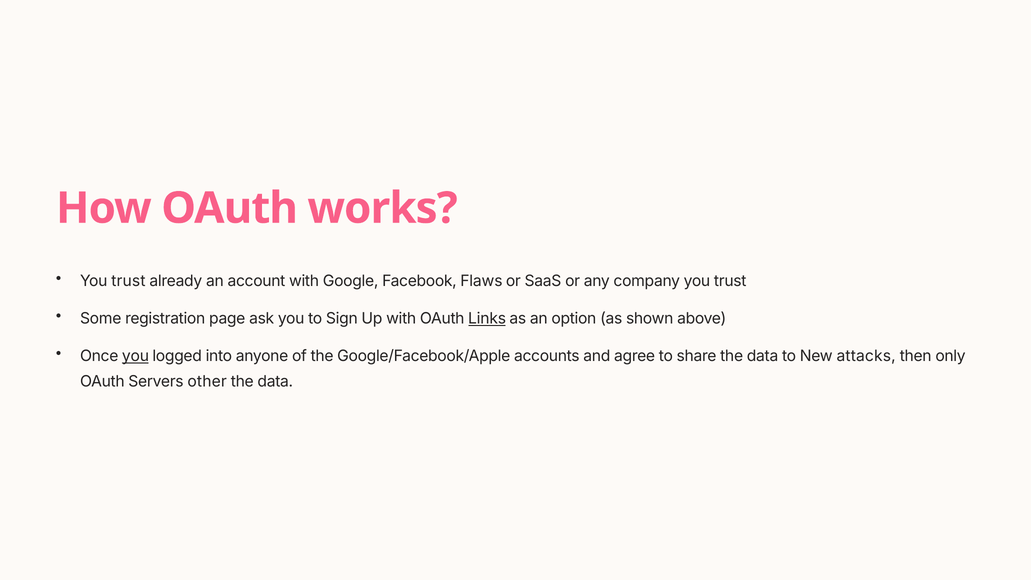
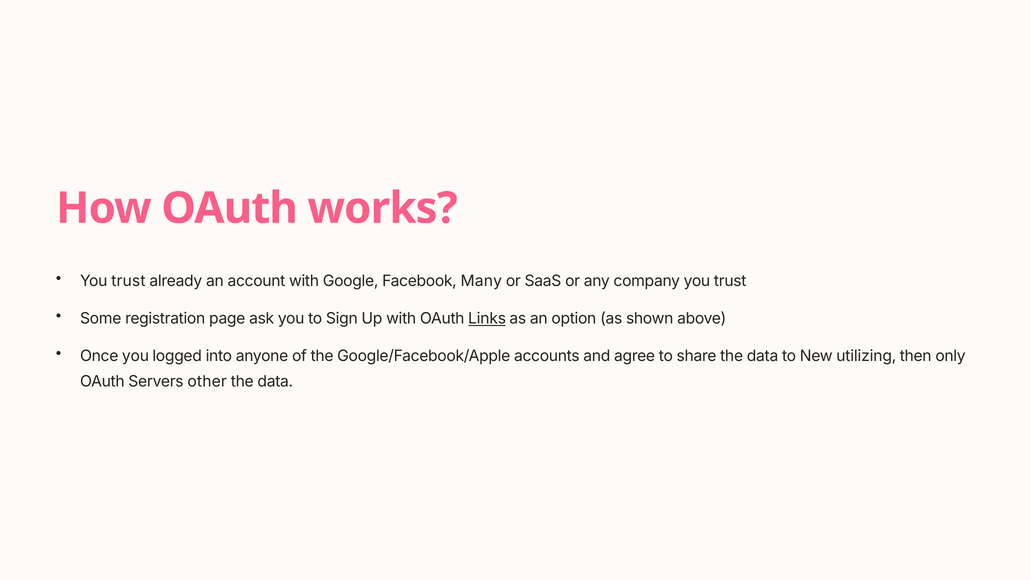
Flaws: Flaws -> Many
you at (135, 356) underline: present -> none
attacks: attacks -> utilizing
